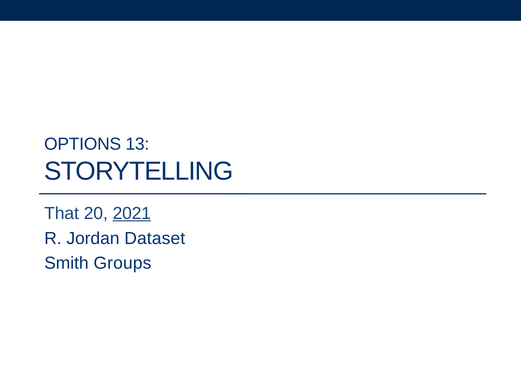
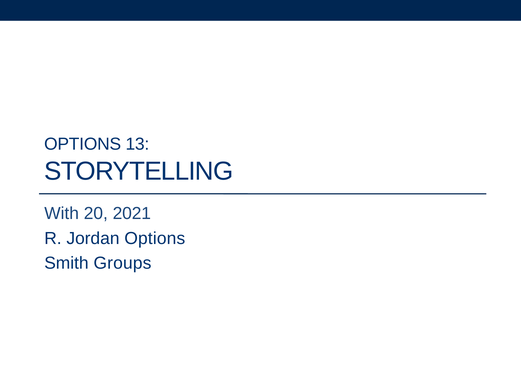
That: That -> With
2021 underline: present -> none
Jordan Dataset: Dataset -> Options
